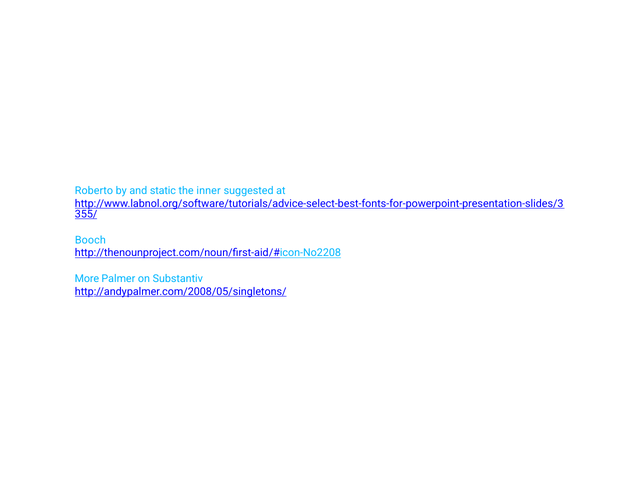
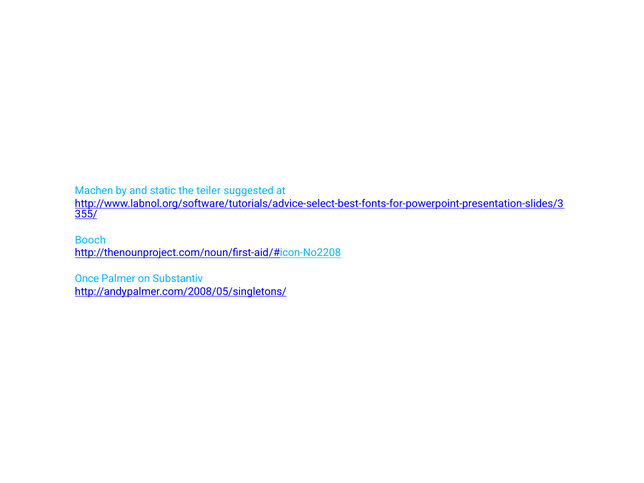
Roberto: Roberto -> Machen
inner: inner -> teiler
More: More -> Once
